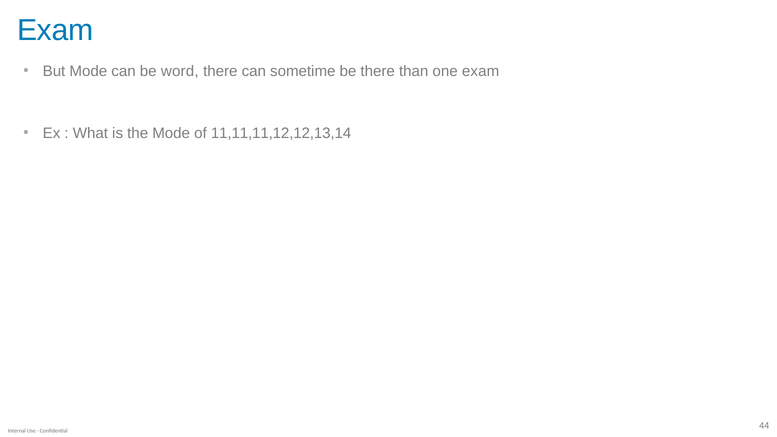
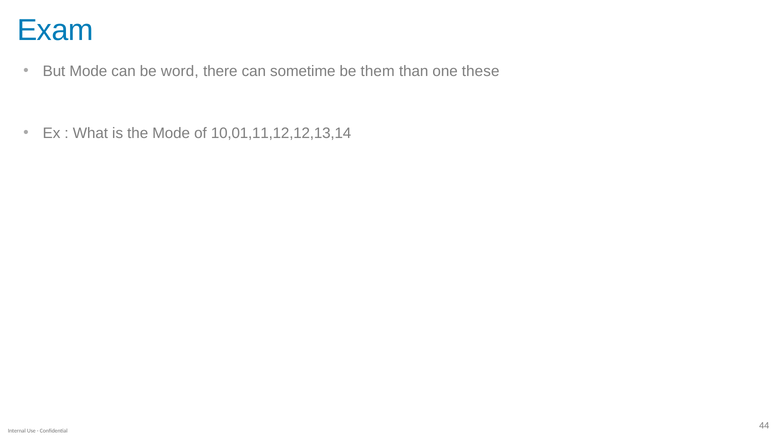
be there: there -> them
one exam: exam -> these
11,11,11,12,12,13,14: 11,11,11,12,12,13,14 -> 10,01,11,12,12,13,14
